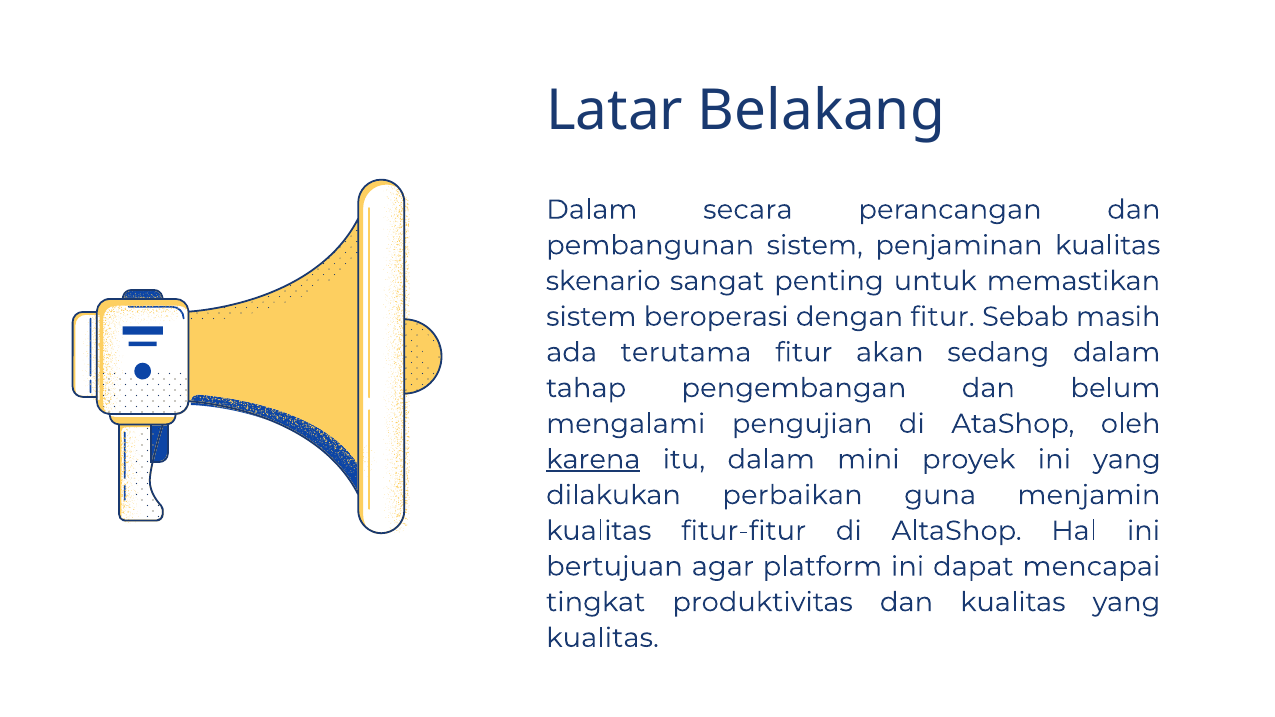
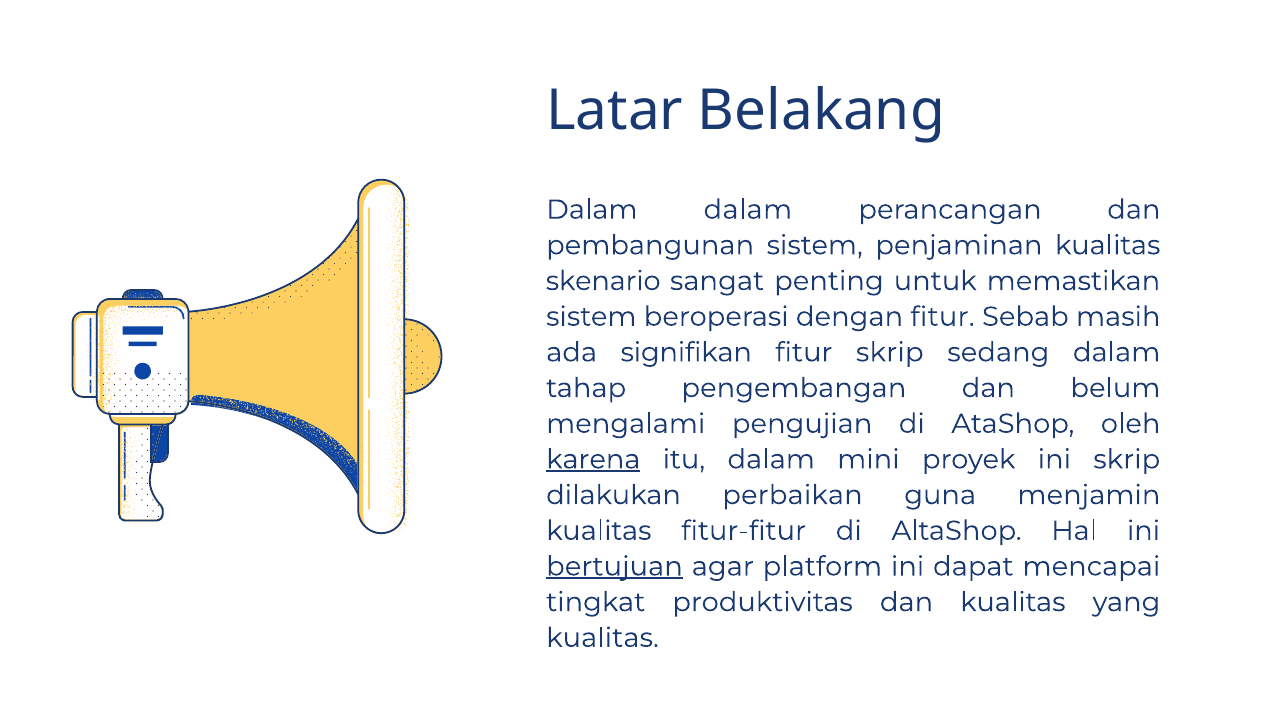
Dalam secara: secara -> dalam
terutama: terutama -> signifikan
fitur akan: akan -> skrip
ini yang: yang -> skrip
bertujuan underline: none -> present
